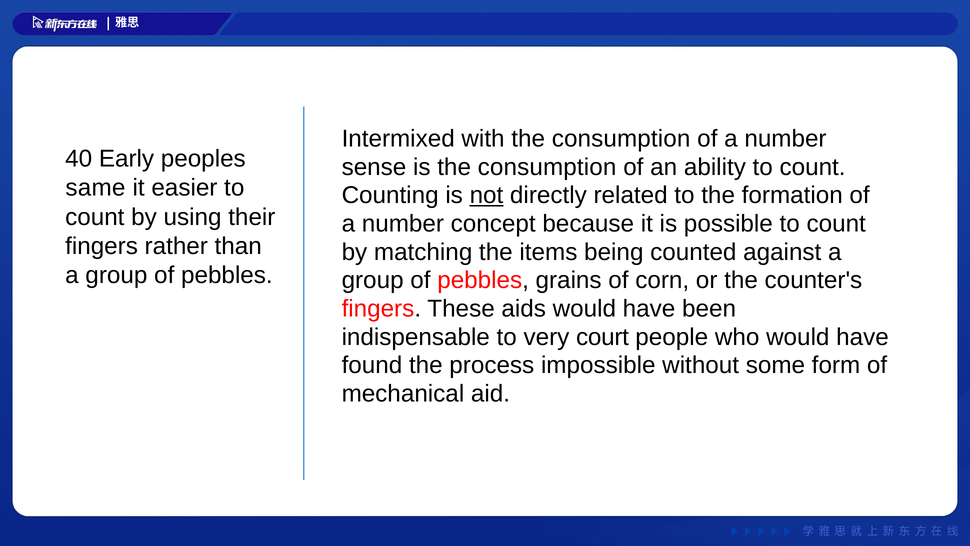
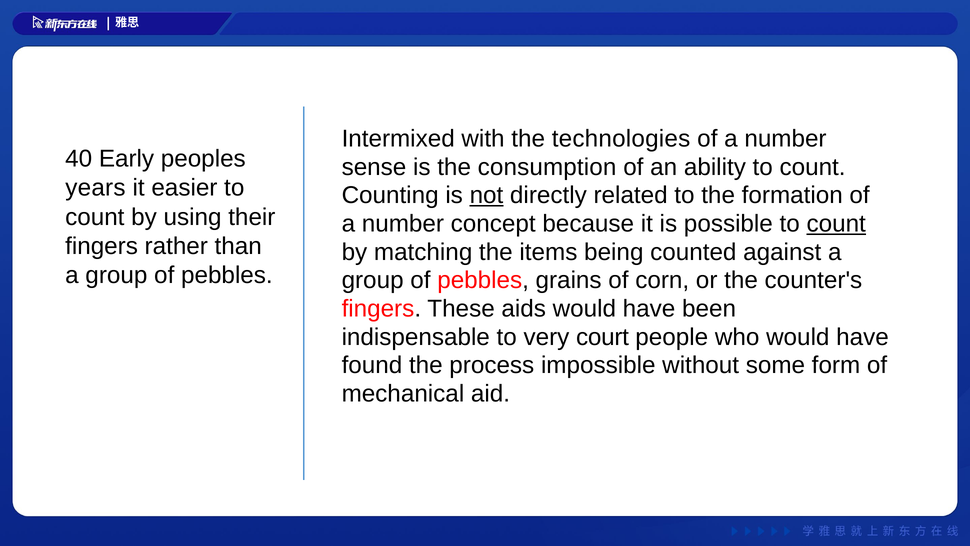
with the consumption: consumption -> technologies
same: same -> years
count at (836, 224) underline: none -> present
